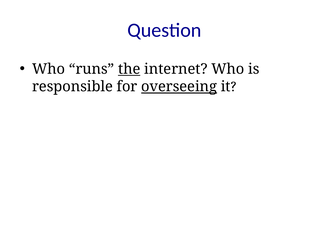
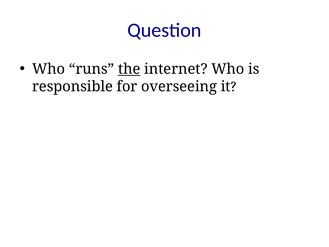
overseeing underline: present -> none
